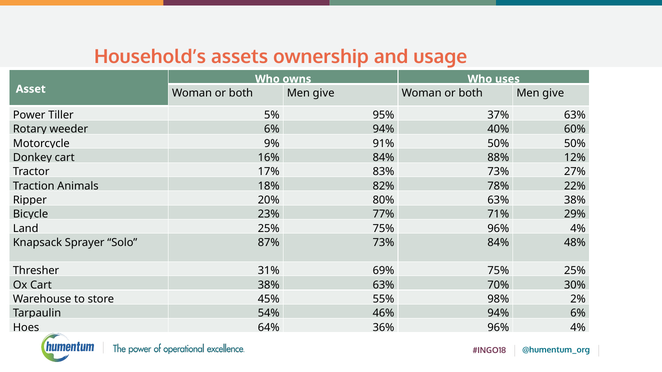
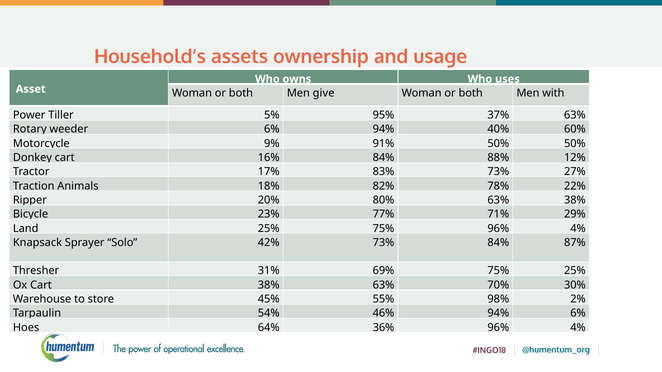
give at (553, 93): give -> with
87%: 87% -> 42%
48%: 48% -> 87%
